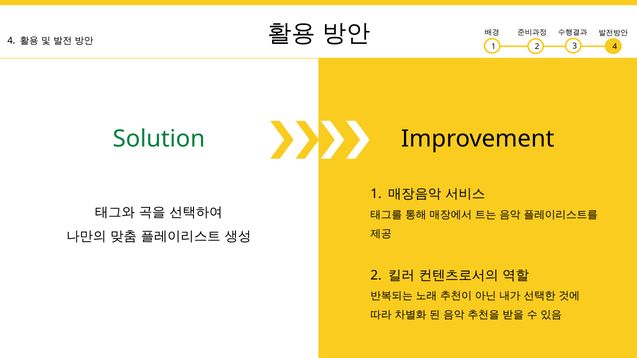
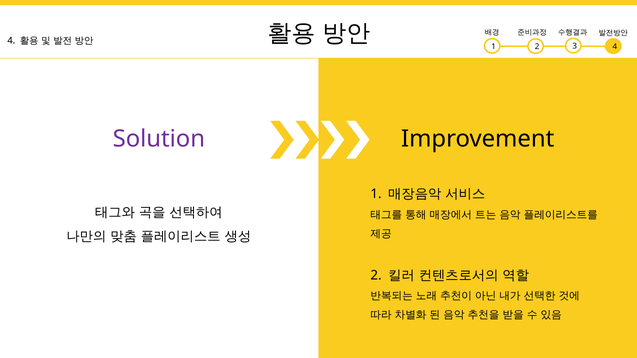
Solution colour: green -> purple
